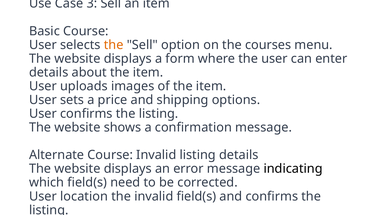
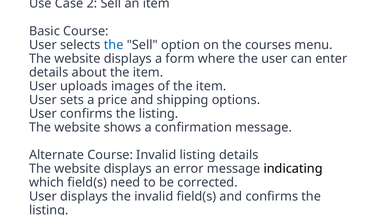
3: 3 -> 2
the at (114, 45) colour: orange -> blue
User location: location -> displays
